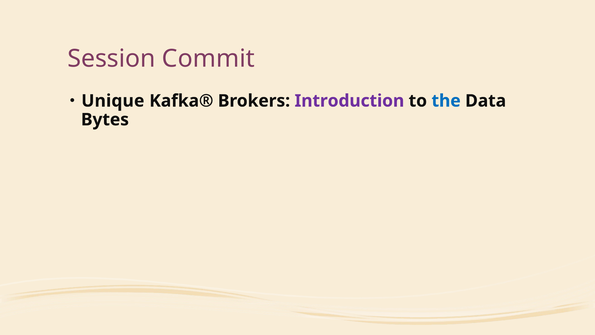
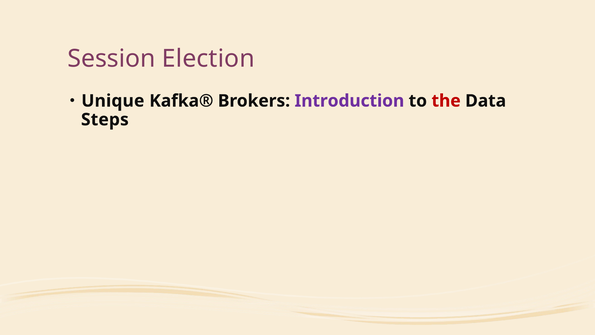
Commit: Commit -> Election
the colour: blue -> red
Bytes: Bytes -> Steps
